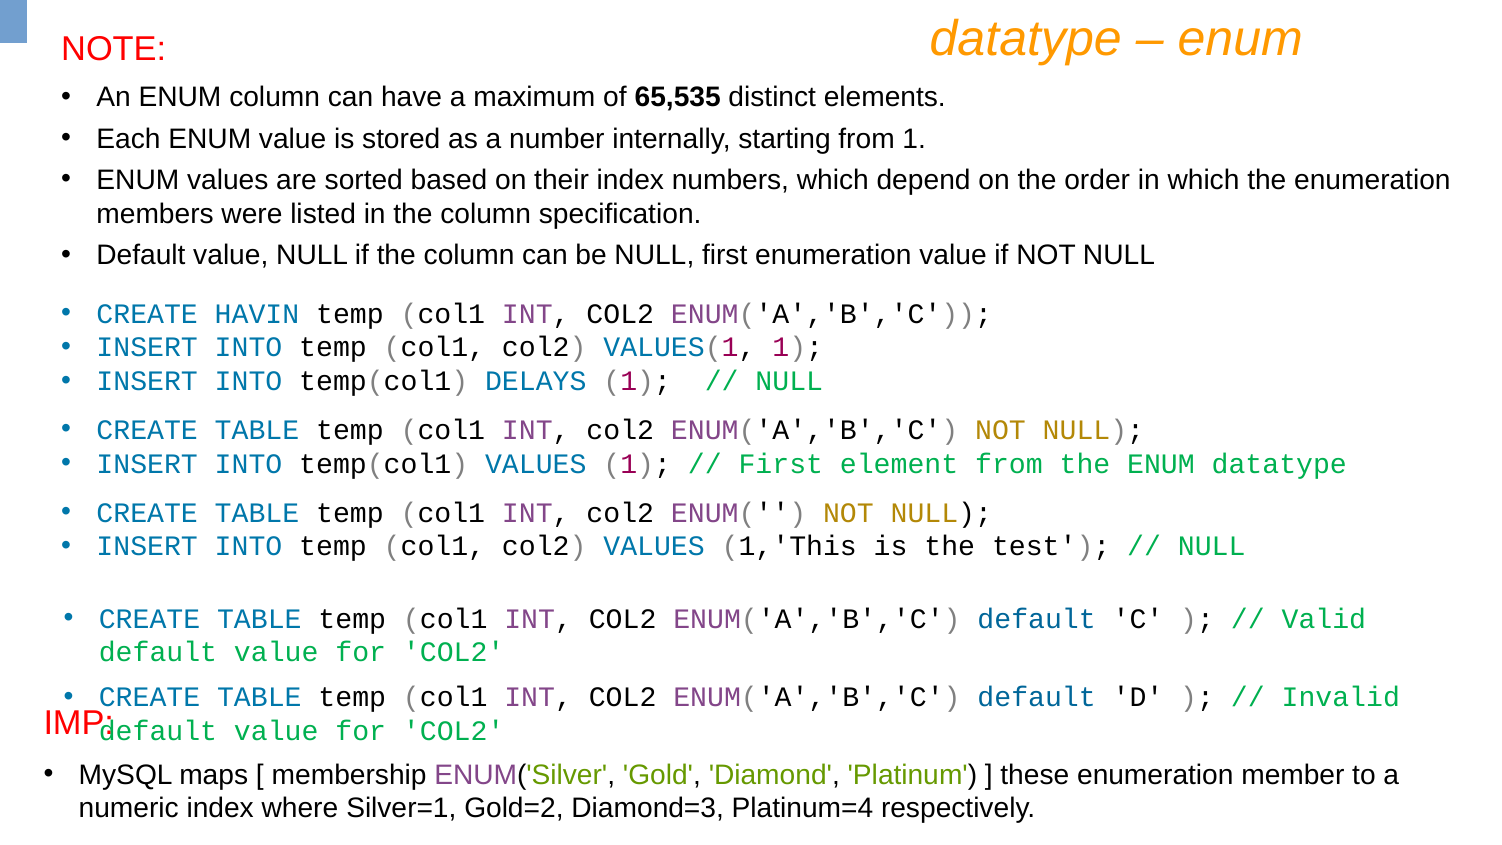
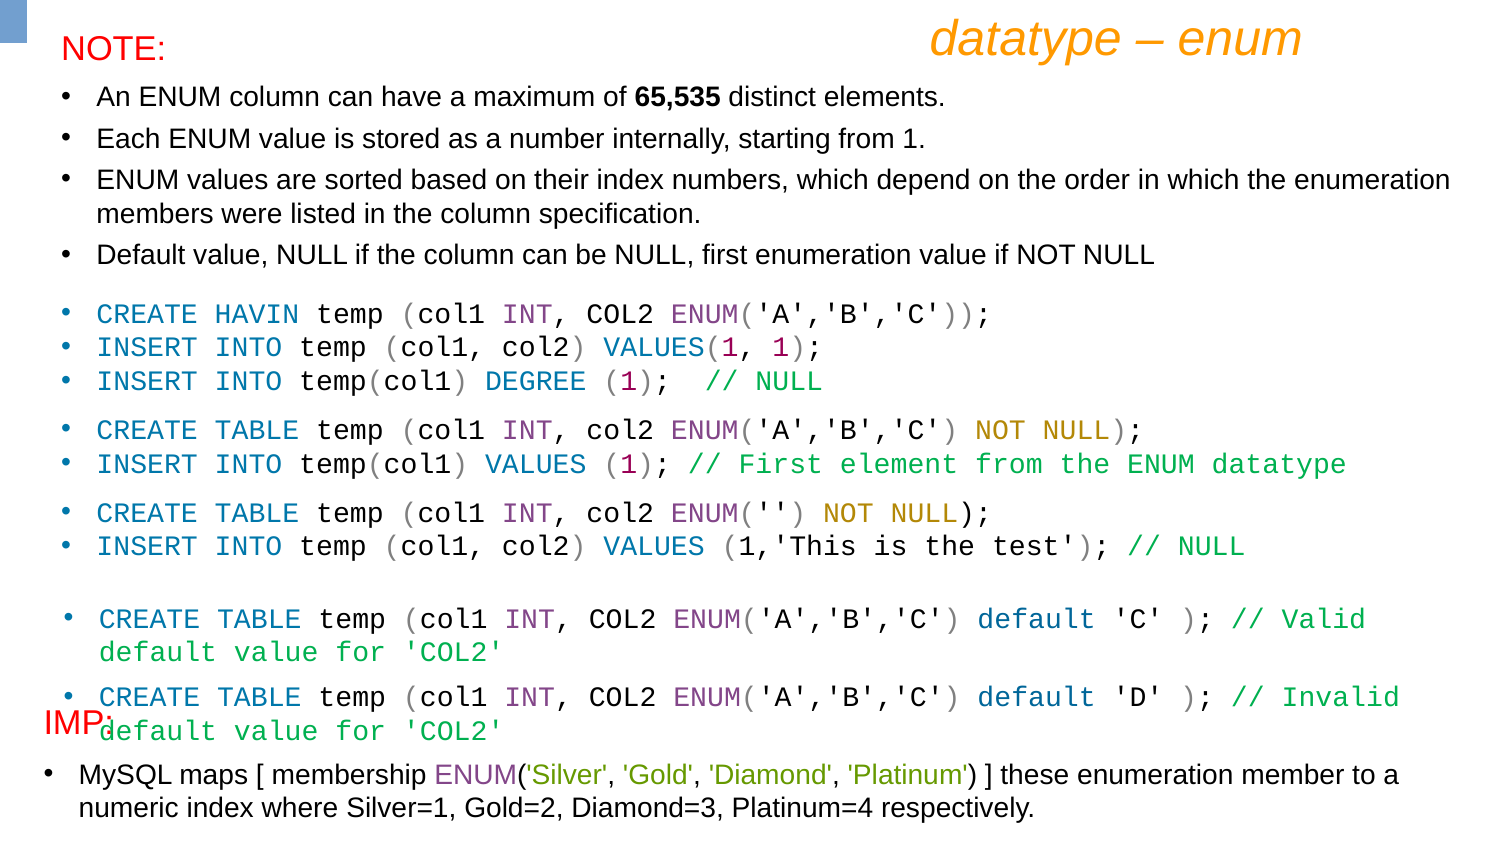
DELAYS: DELAYS -> DEGREE
